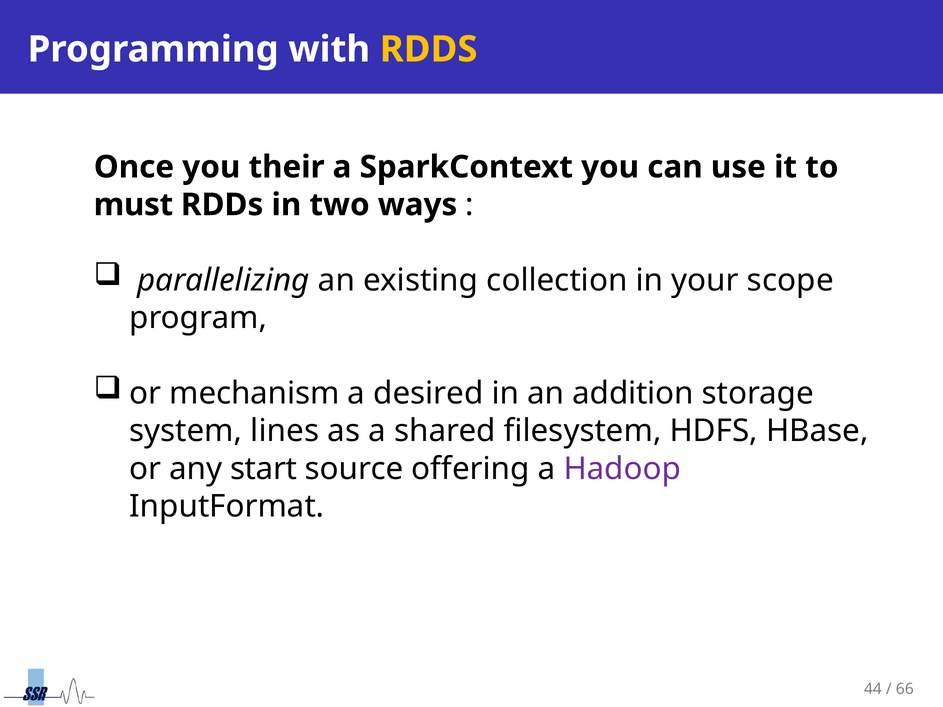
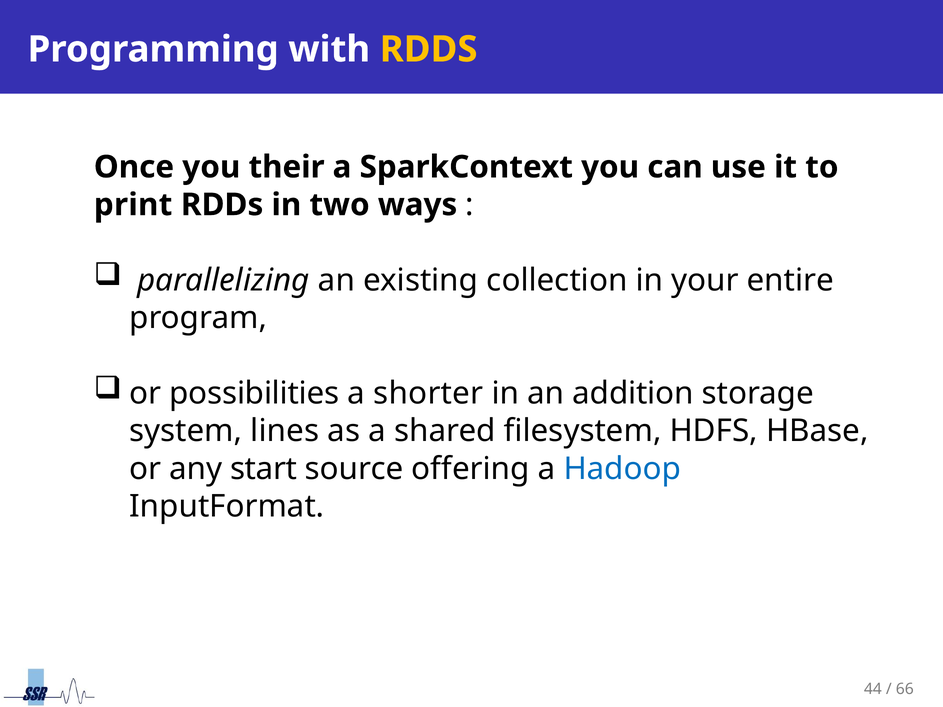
must: must -> print
scope: scope -> entire
mechanism: mechanism -> possibilities
desired: desired -> shorter
Hadoop colour: purple -> blue
